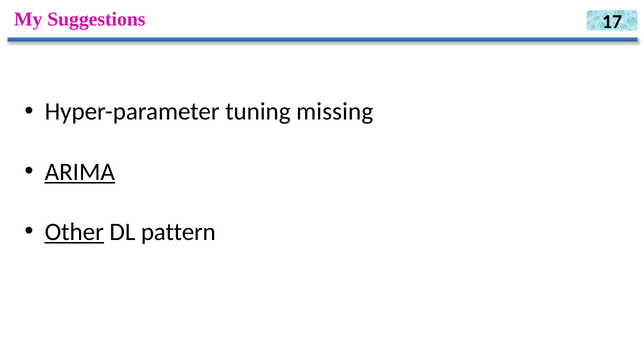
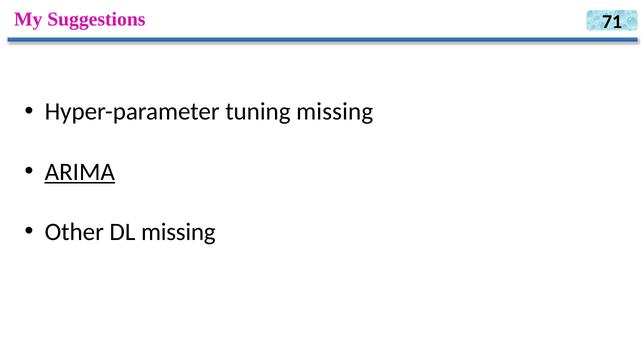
17: 17 -> 71
Other underline: present -> none
DL pattern: pattern -> missing
